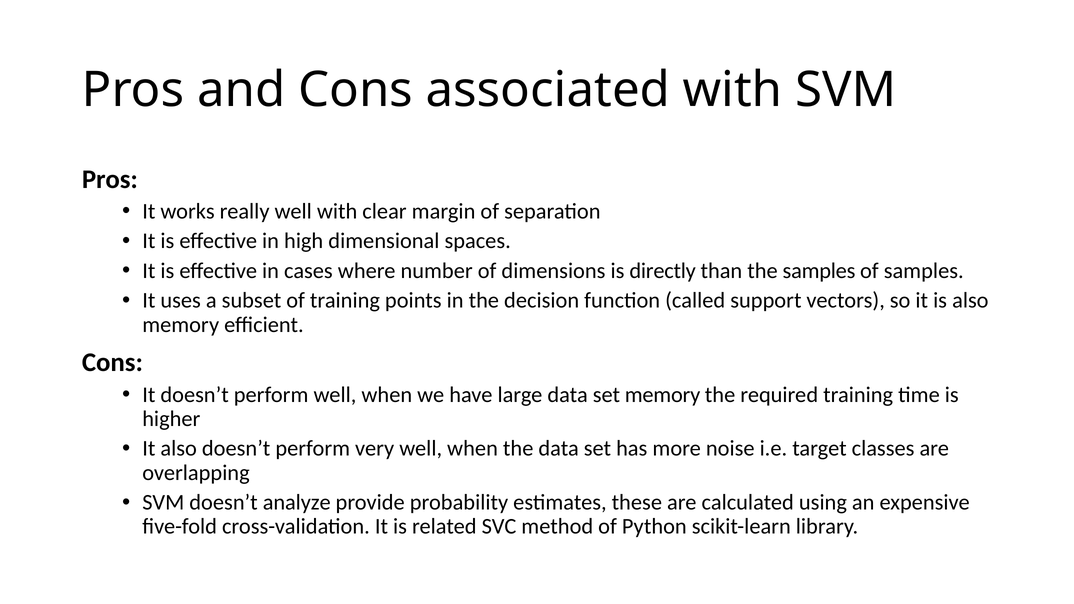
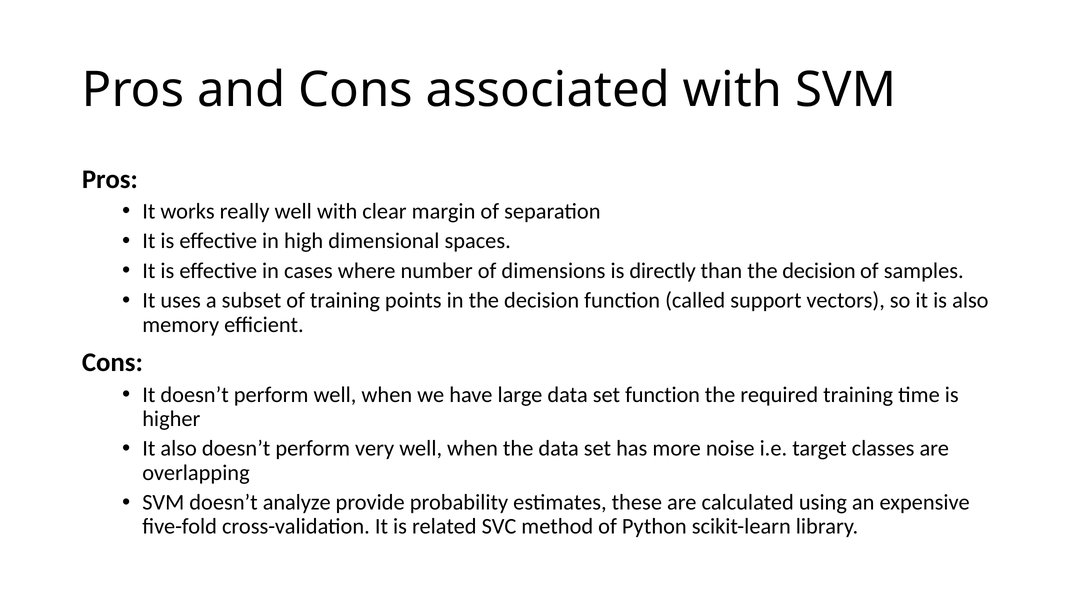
than the samples: samples -> decision
set memory: memory -> function
